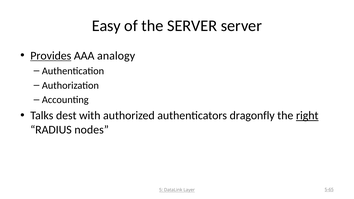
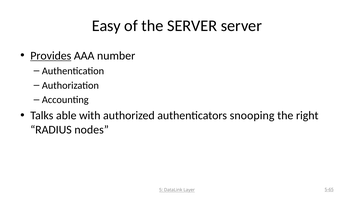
analogy: analogy -> number
dest: dest -> able
dragonfly: dragonfly -> snooping
right underline: present -> none
